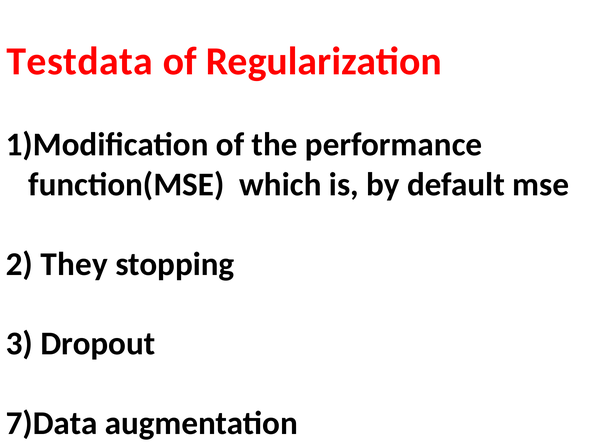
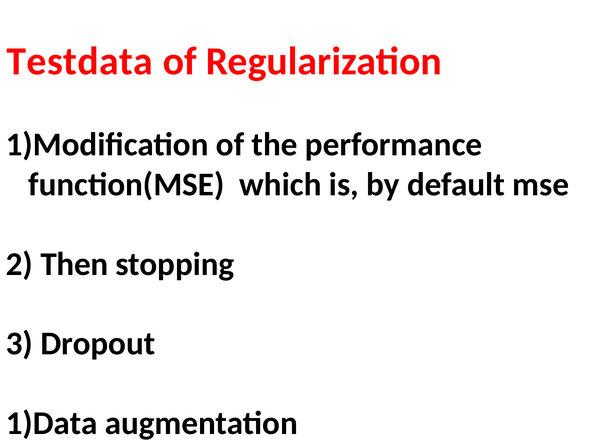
They: They -> Then
7)Data: 7)Data -> 1)Data
